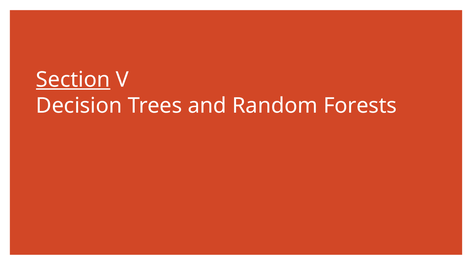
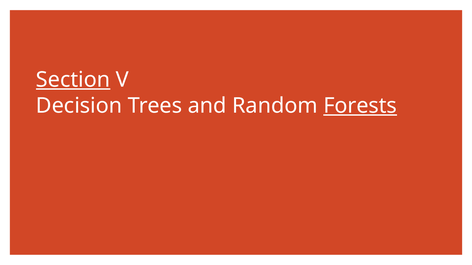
Forests underline: none -> present
